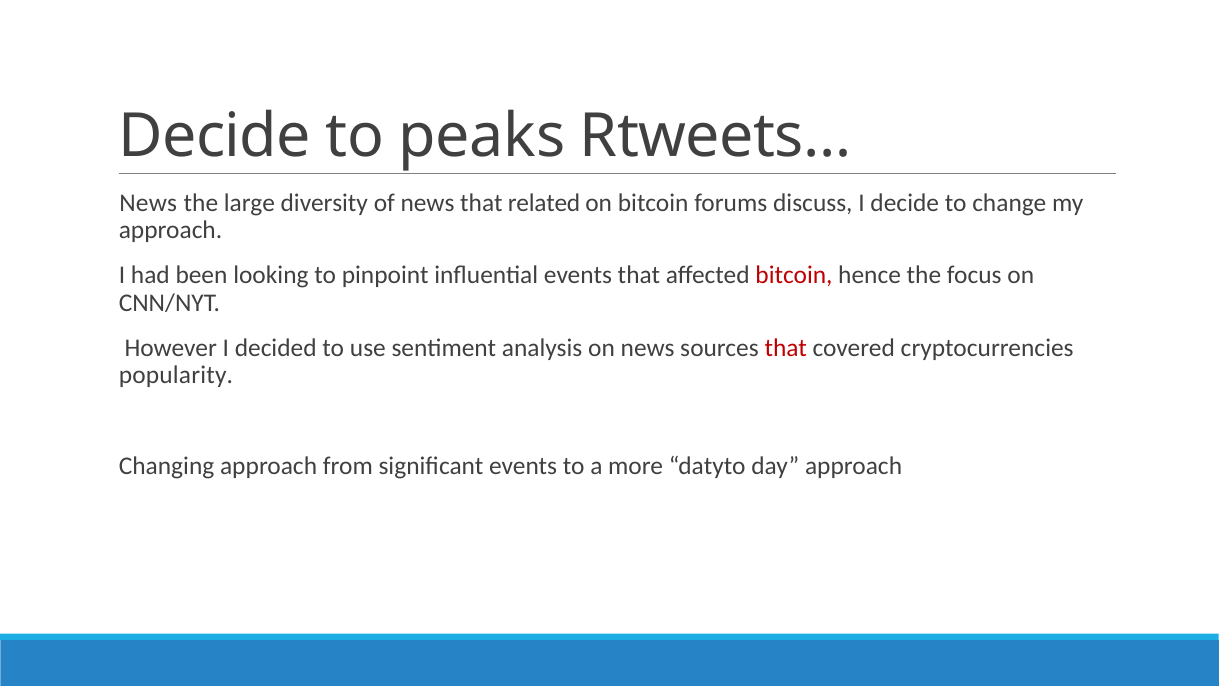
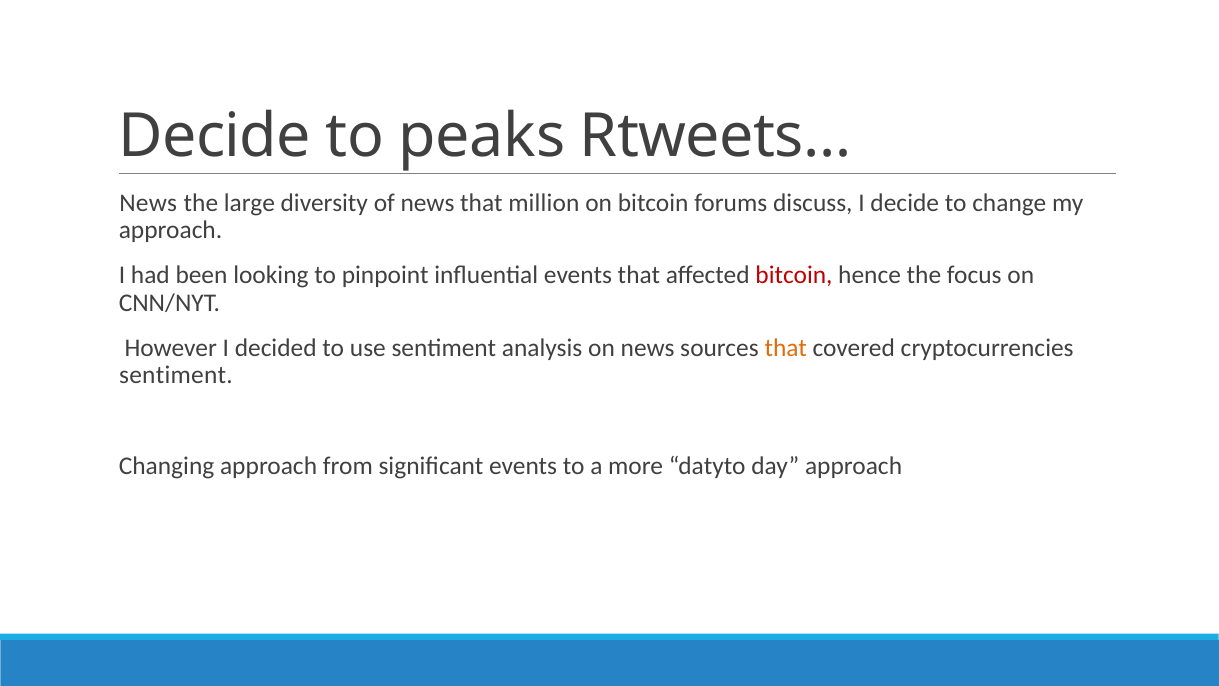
related: related -> million
that at (786, 348) colour: red -> orange
popularity at (176, 375): popularity -> sentiment
